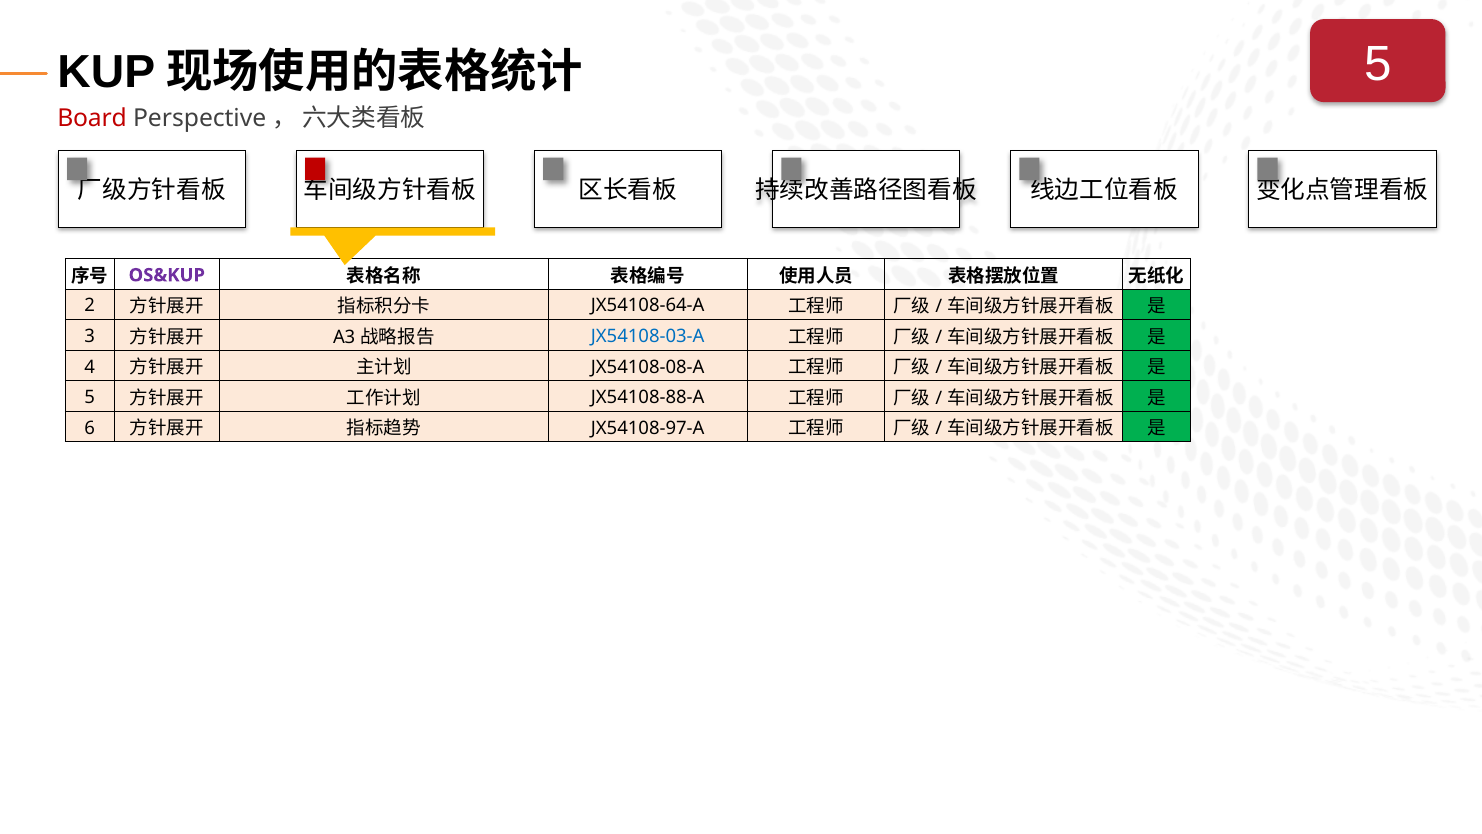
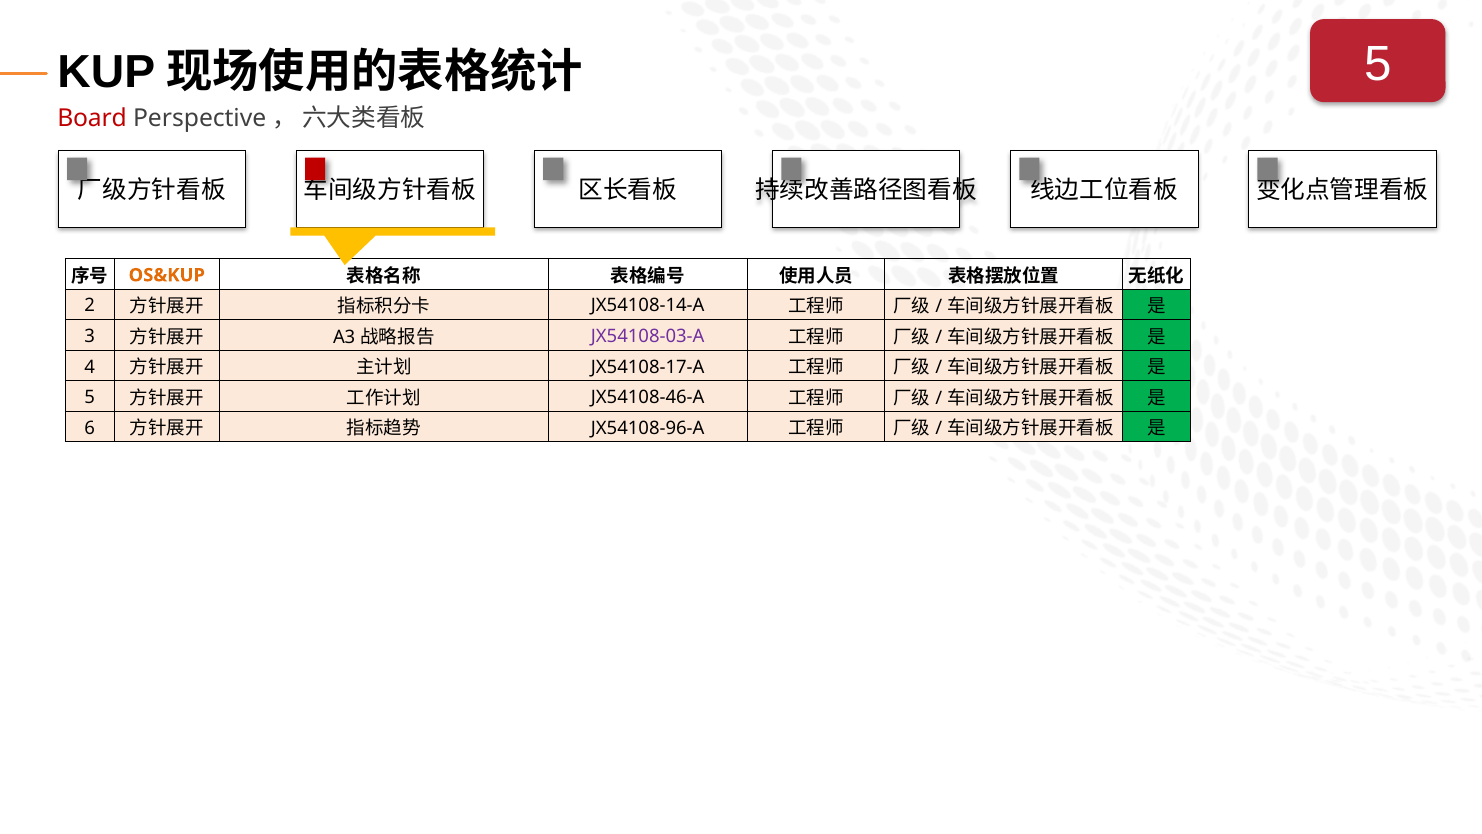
OS&KUP colour: purple -> orange
JX54108-64-A: JX54108-64-A -> JX54108-14-A
JX54108-03-A colour: blue -> purple
JX54108-08-A: JX54108-08-A -> JX54108-17-A
JX54108-88-A: JX54108-88-A -> JX54108-46-A
JX54108-97-A: JX54108-97-A -> JX54108-96-A
